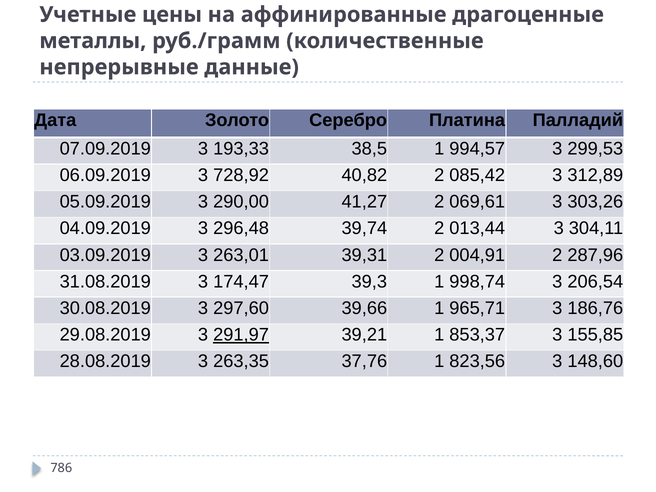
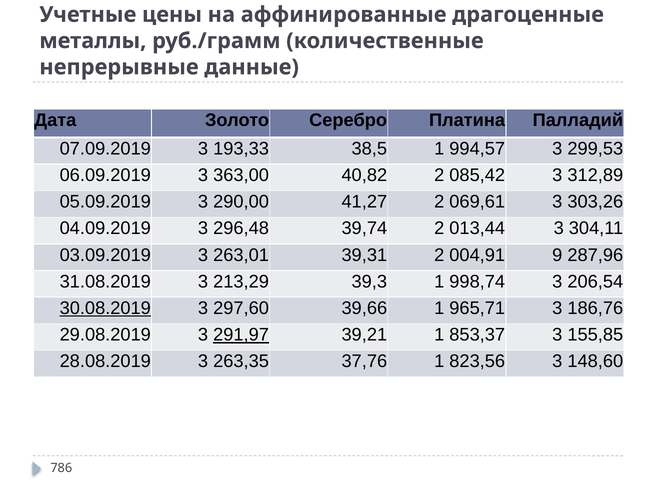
728,92: 728,92 -> 363,00
004,91 2: 2 -> 9
174,47: 174,47 -> 213,29
30.08.2019 underline: none -> present
